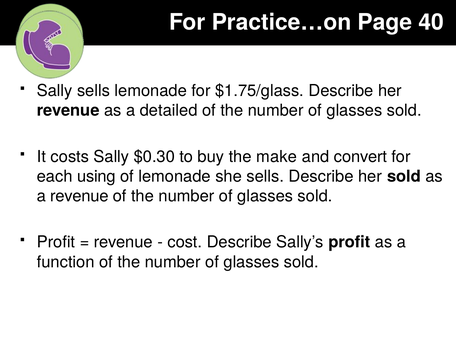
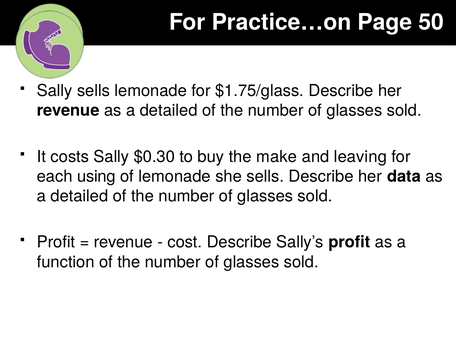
40: 40 -> 50
convert: convert -> leaving
her sold: sold -> data
revenue at (79, 196): revenue -> detailed
